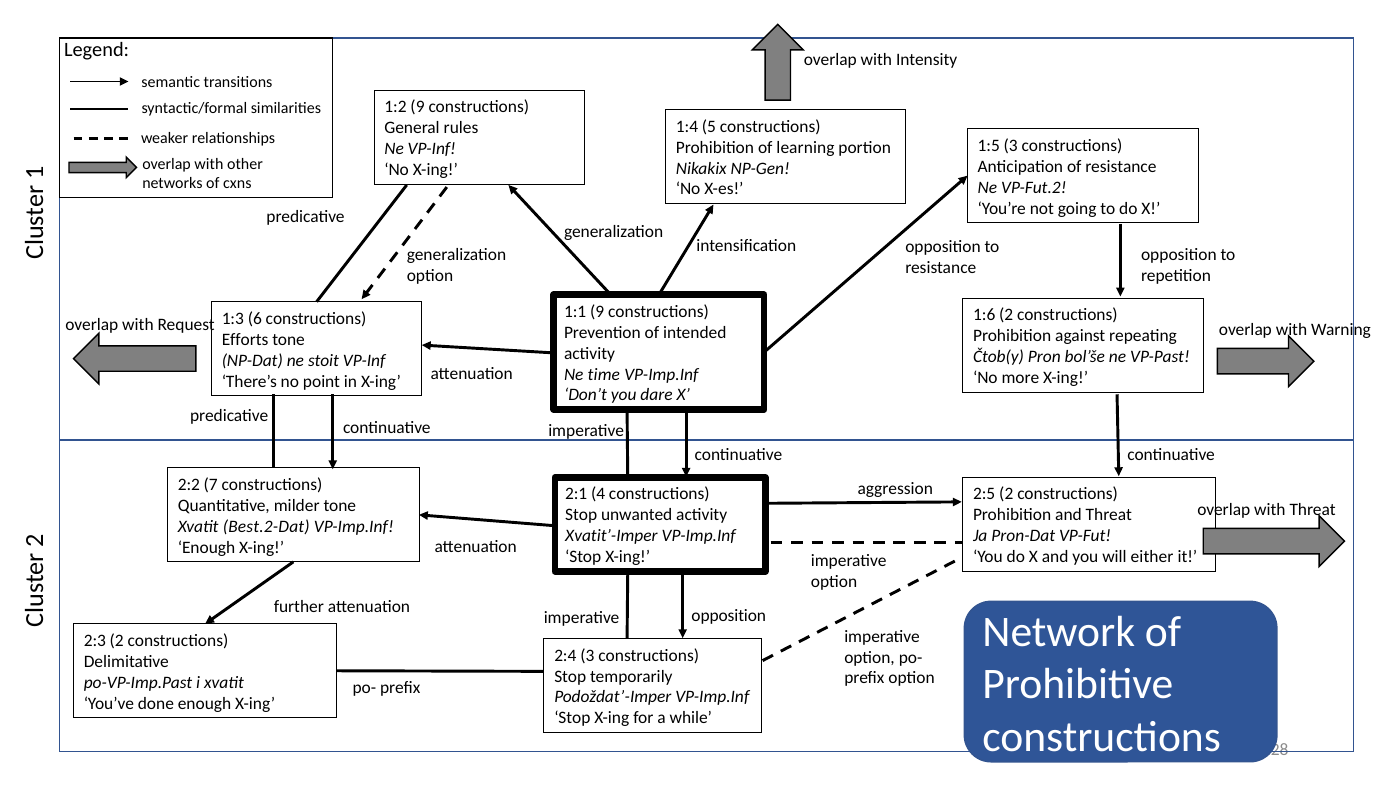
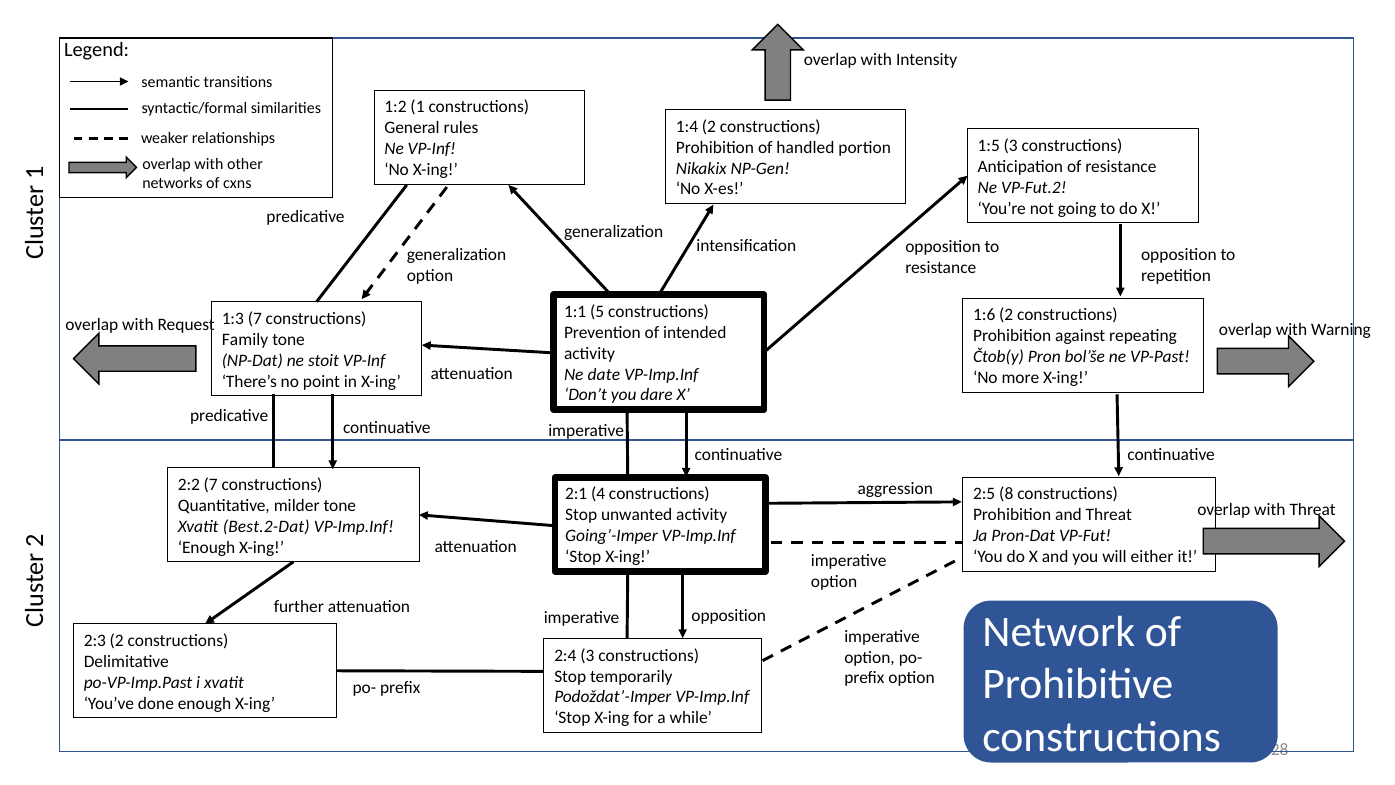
1:2 9: 9 -> 1
1:4 5: 5 -> 2
learning: learning -> handled
1:1 9: 9 -> 5
1:3 6: 6 -> 7
Efforts: Efforts -> Family
time: time -> date
2:5 2: 2 -> 8
Xvatit’-Imper: Xvatit’-Imper -> Going’-Imper
